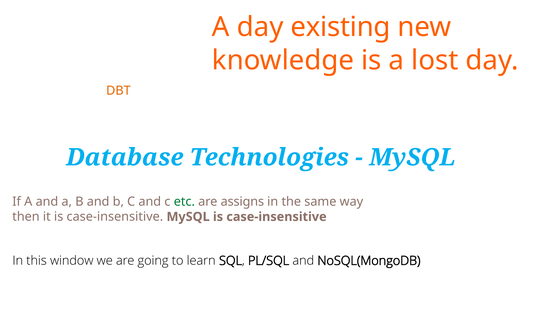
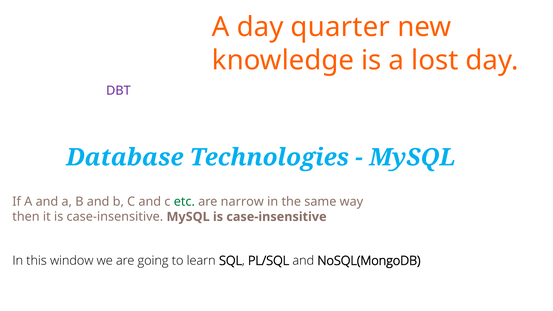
existing: existing -> quarter
DBT colour: orange -> purple
assigns: assigns -> narrow
